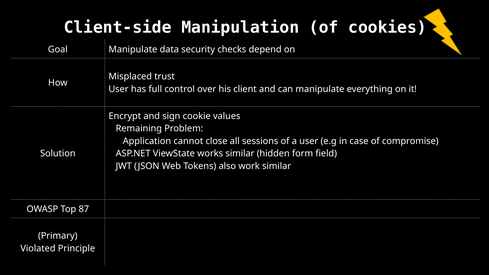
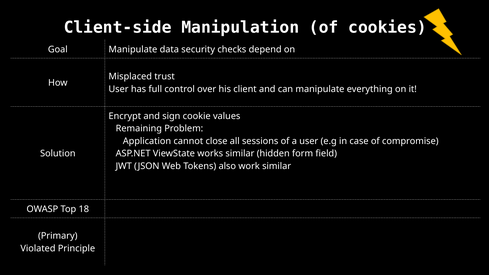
87: 87 -> 18
